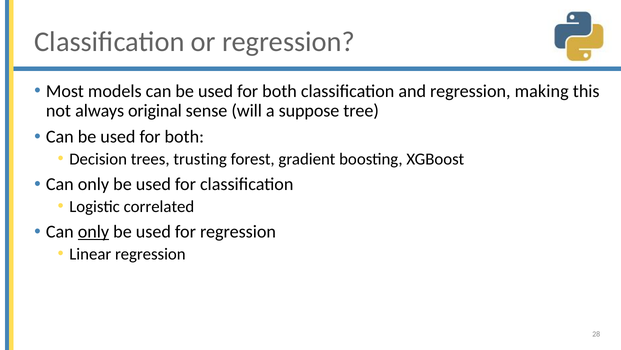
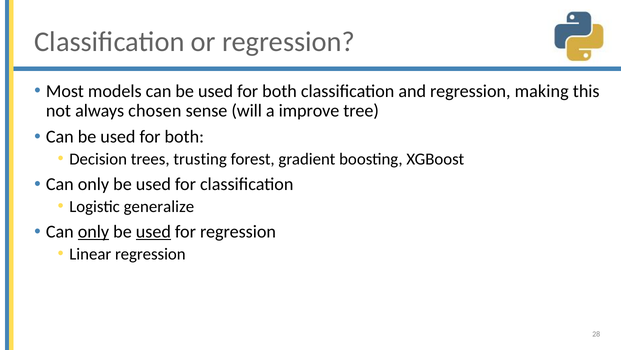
original: original -> chosen
suppose: suppose -> improve
correlated: correlated -> generalize
used at (153, 231) underline: none -> present
